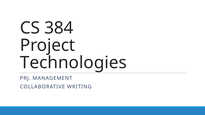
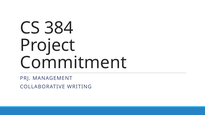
Technologies: Technologies -> Commitment
